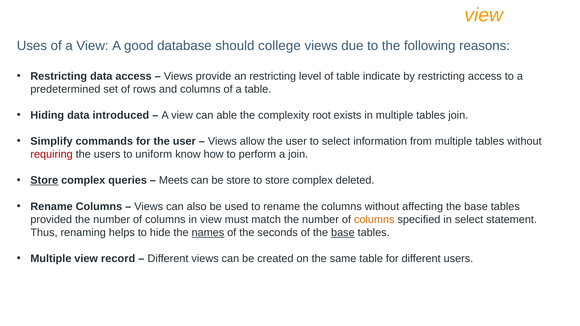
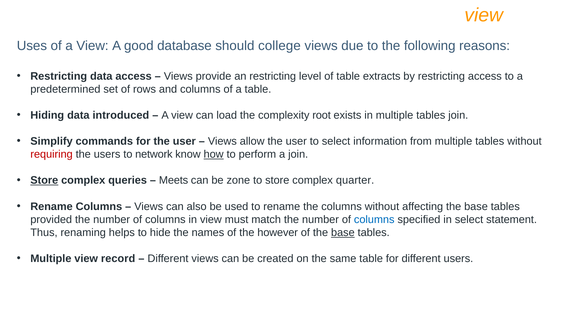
indicate: indicate -> extracts
able: able -> load
uniform: uniform -> network
how underline: none -> present
be store: store -> zone
deleted: deleted -> quarter
columns at (374, 220) colour: orange -> blue
names underline: present -> none
seconds: seconds -> however
